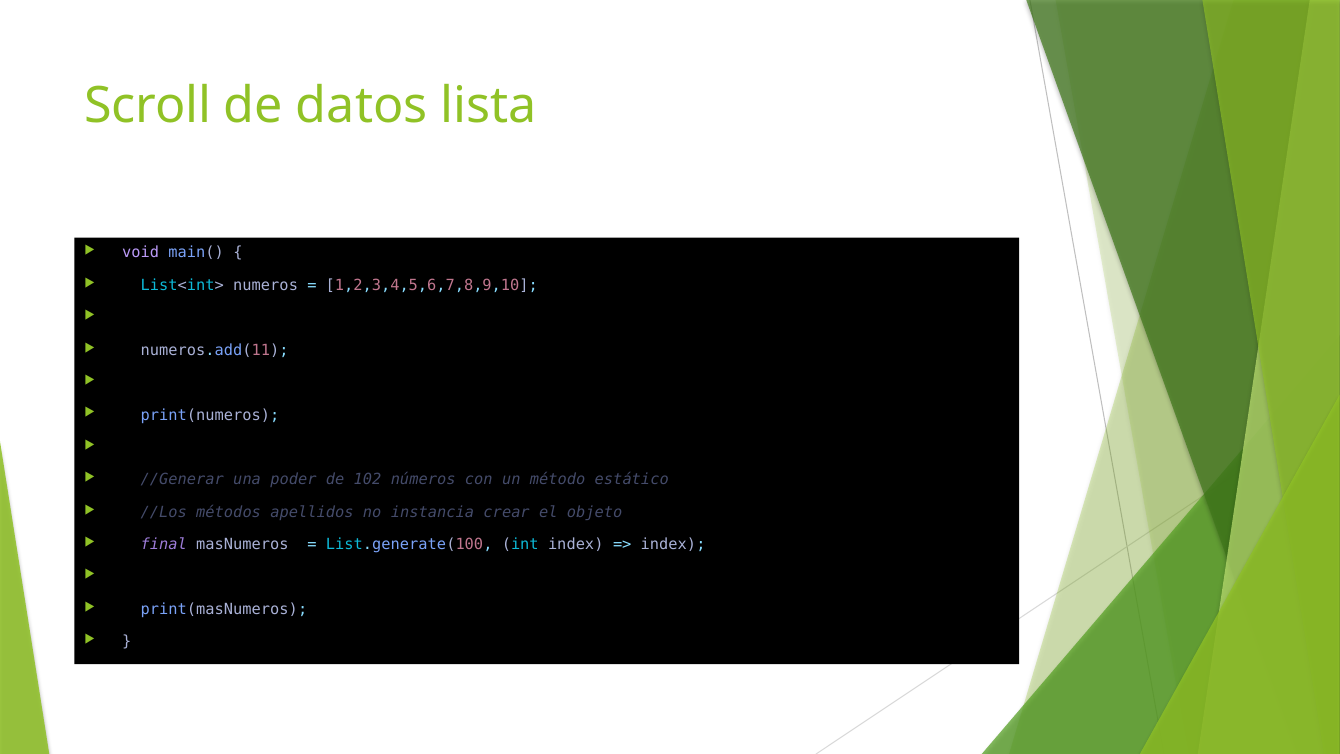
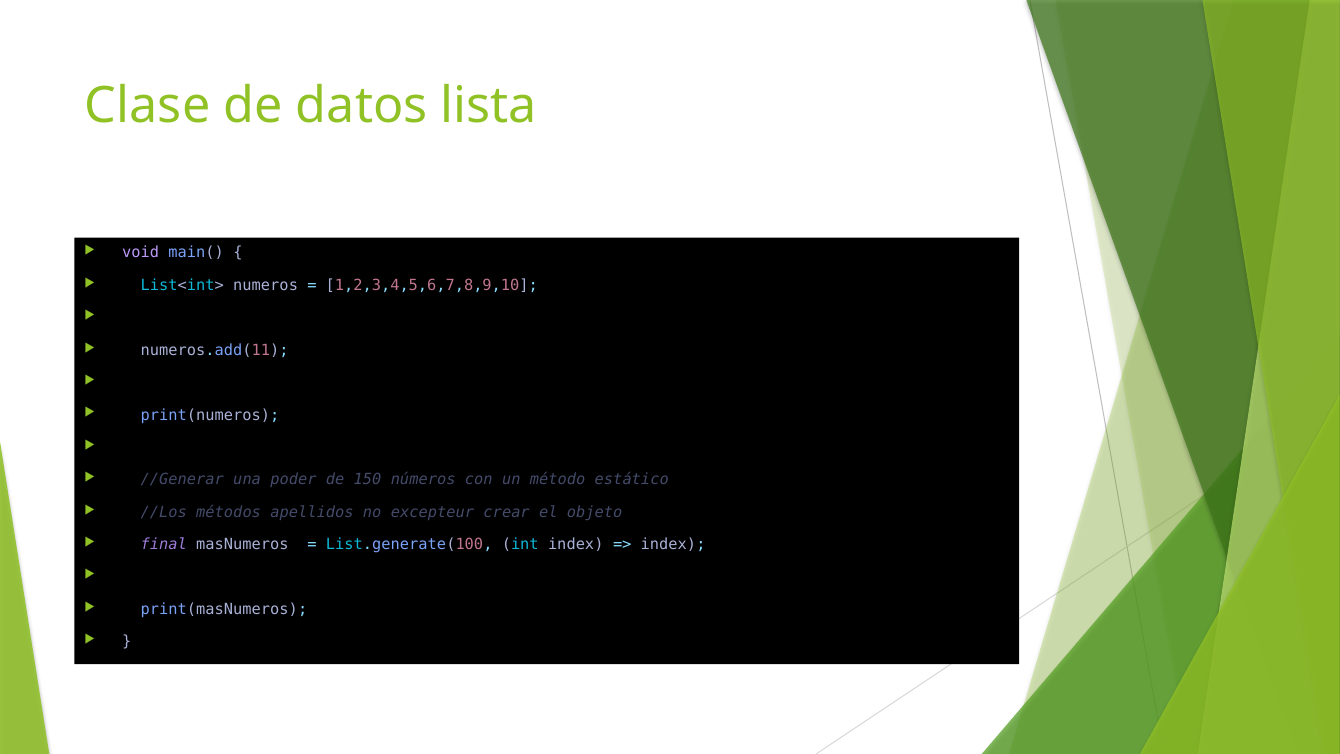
Scroll: Scroll -> Clase
102: 102 -> 150
instancia: instancia -> excepteur
